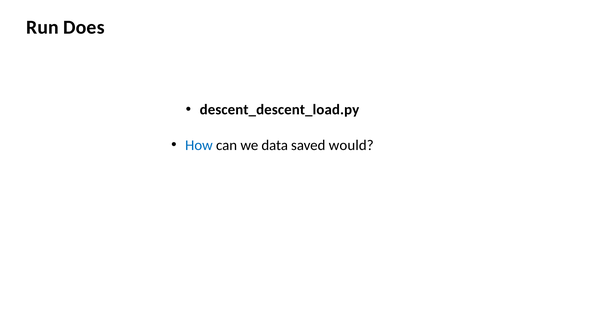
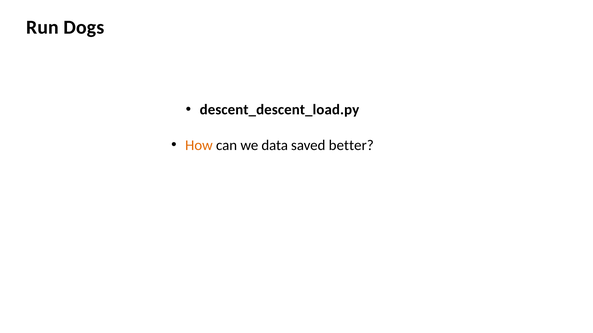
Does: Does -> Dogs
How colour: blue -> orange
would: would -> better
